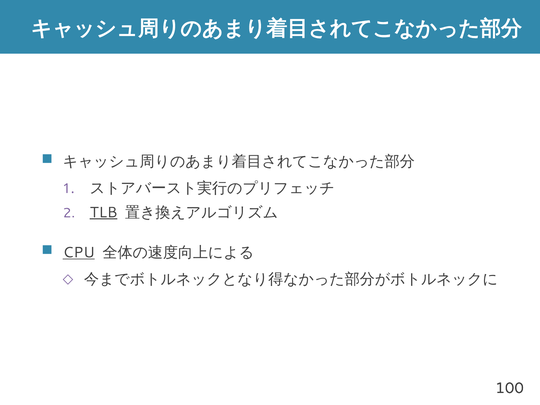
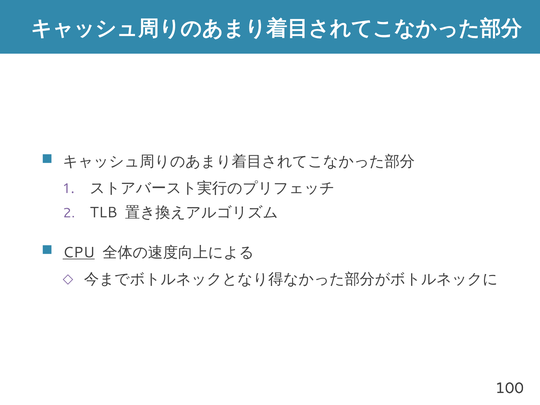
TLB underline: present -> none
